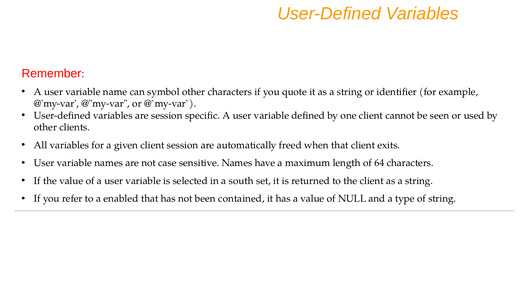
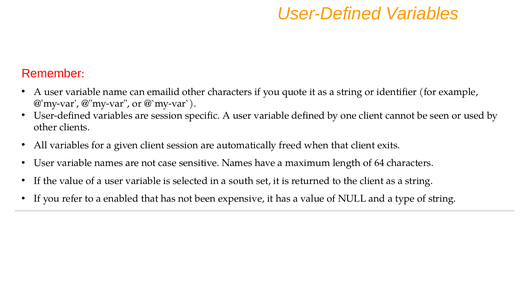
symbol: symbol -> emailid
contained: contained -> expensive
